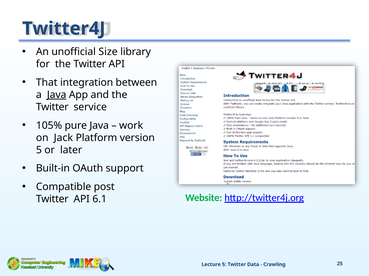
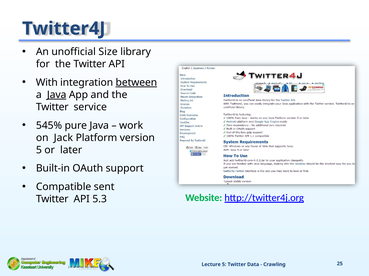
That: That -> With
between underline: none -> present
105%: 105% -> 545%
post: post -> sent
6.1: 6.1 -> 5.3
